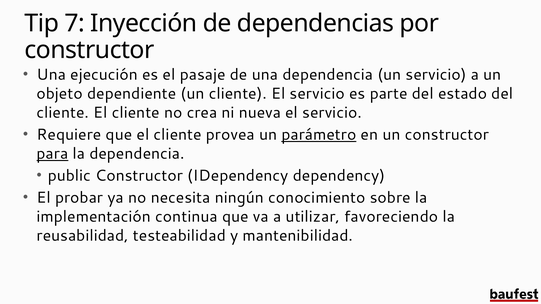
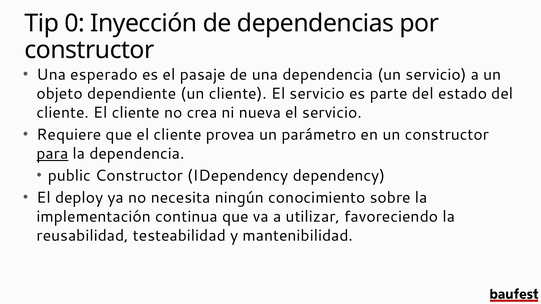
7: 7 -> 0
ejecución: ejecución -> esperado
parámetro underline: present -> none
probar: probar -> deploy
